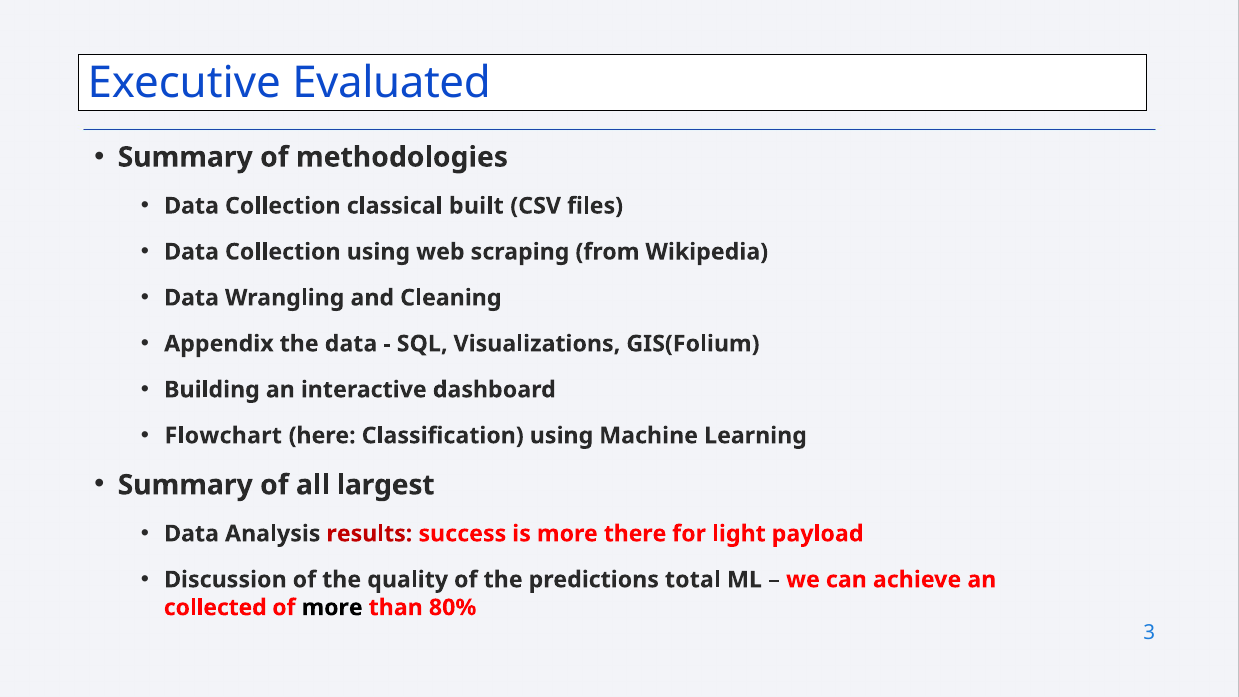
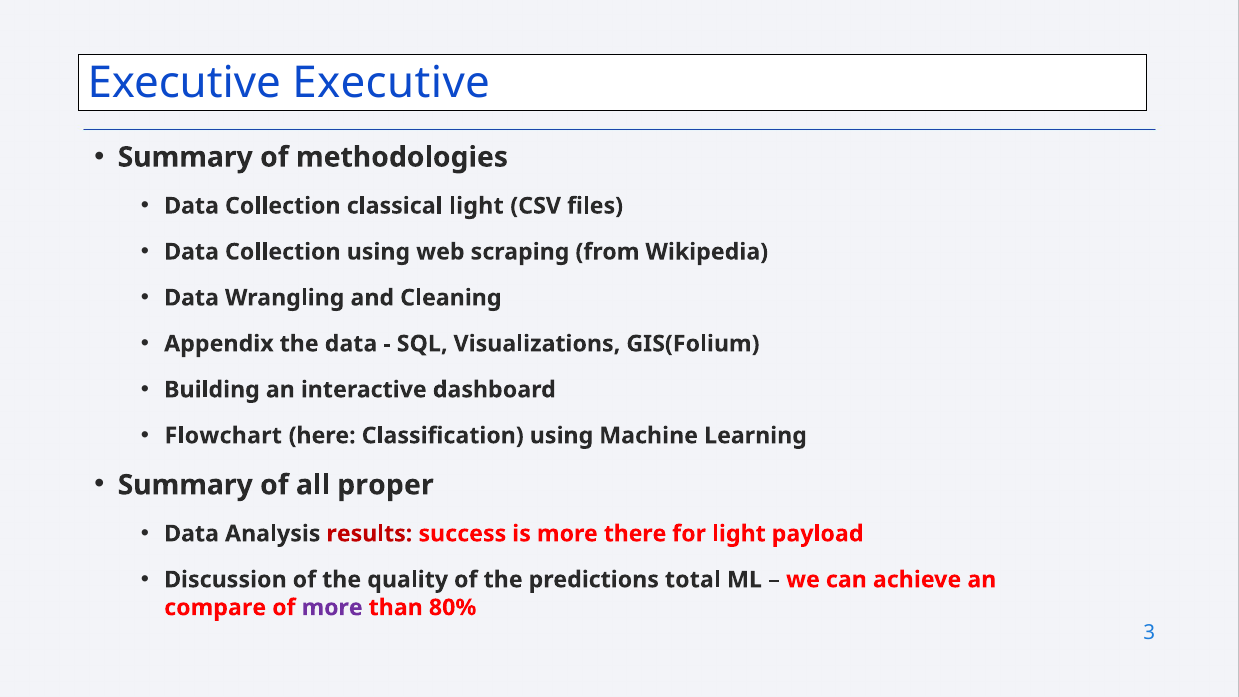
Executive Evaluated: Evaluated -> Executive
classical built: built -> light
largest: largest -> proper
collected: collected -> compare
more at (332, 607) colour: black -> purple
